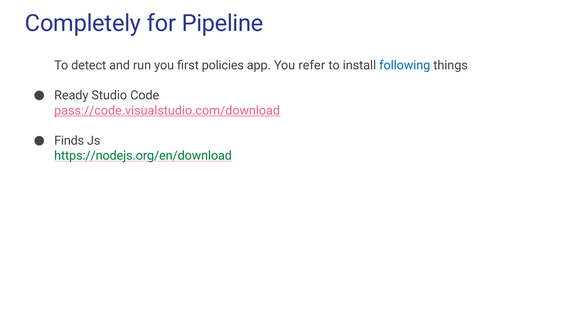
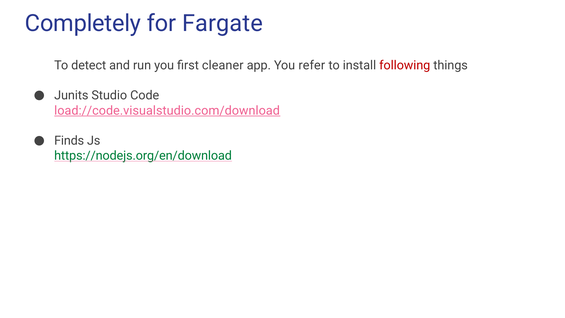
Pipeline: Pipeline -> Fargate
policies: policies -> cleaner
following colour: blue -> red
Ready: Ready -> Junits
pass://code.visualstudio.com/download: pass://code.visualstudio.com/download -> load://code.visualstudio.com/download
